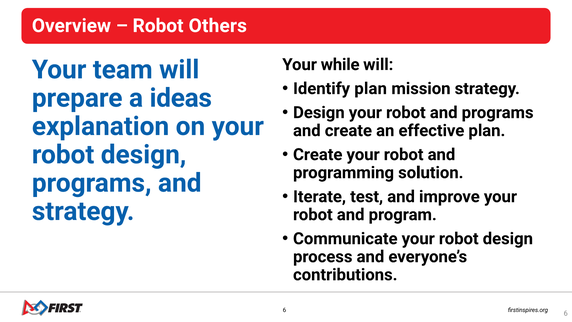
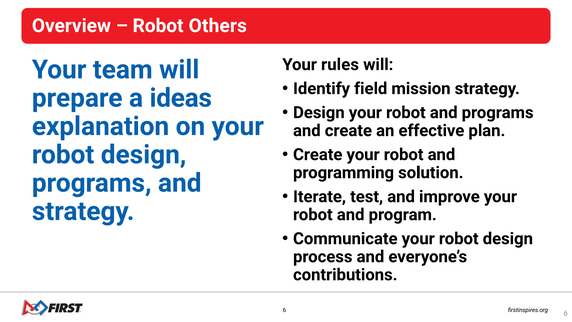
while: while -> rules
Identify plan: plan -> field
